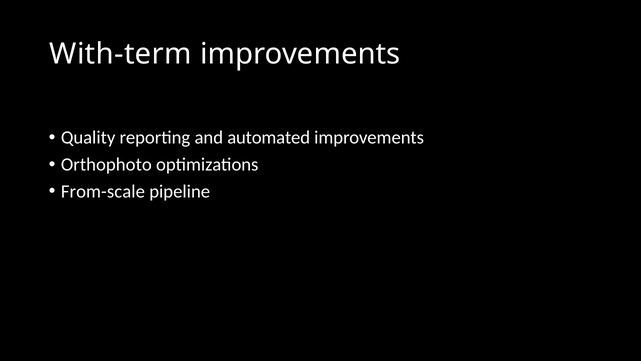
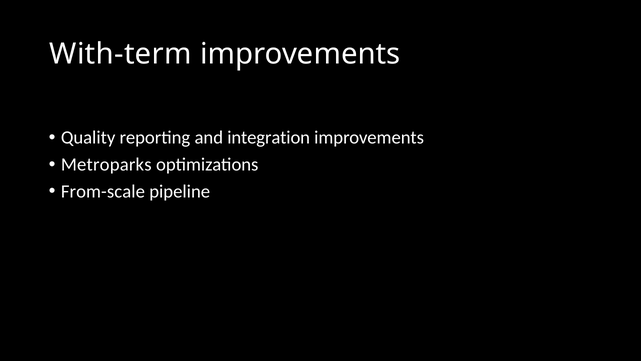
automated: automated -> integration
Orthophoto: Orthophoto -> Metroparks
